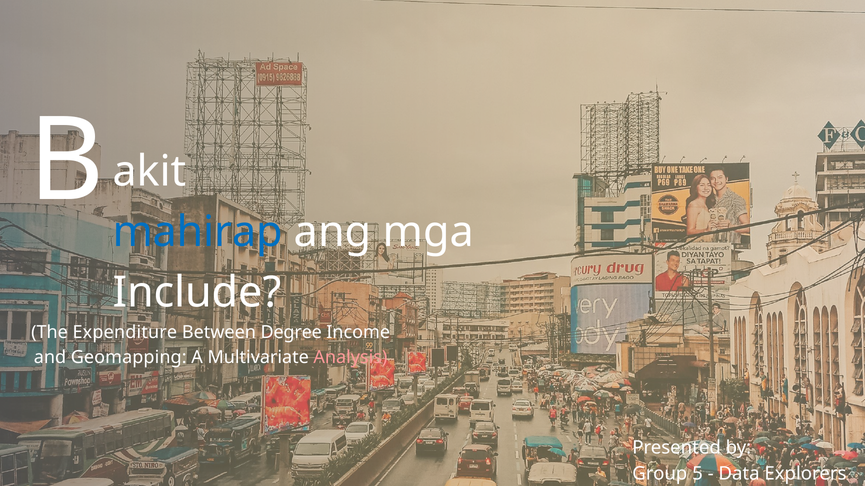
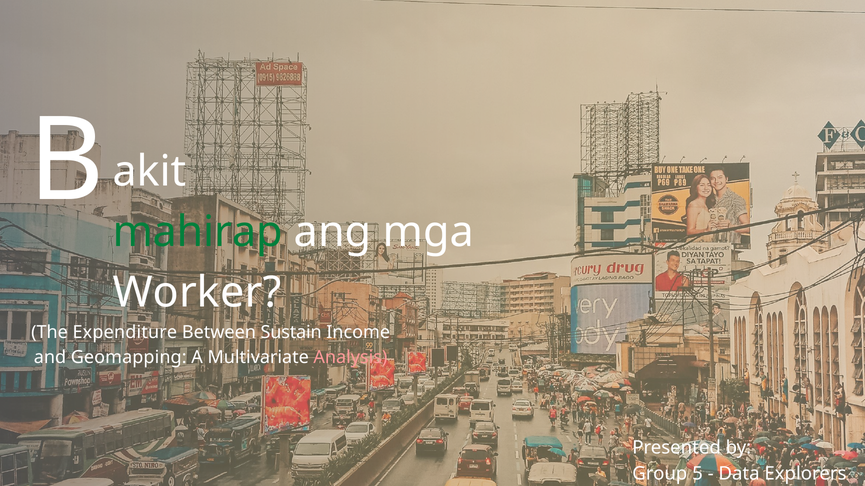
mahirap colour: blue -> green
Include: Include -> Worker
Degree: Degree -> Sustain
